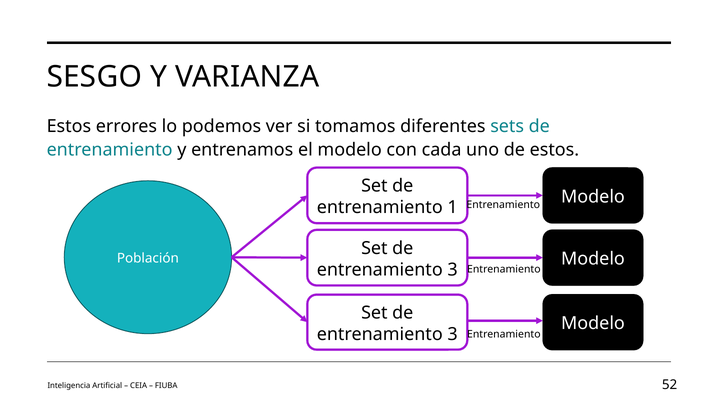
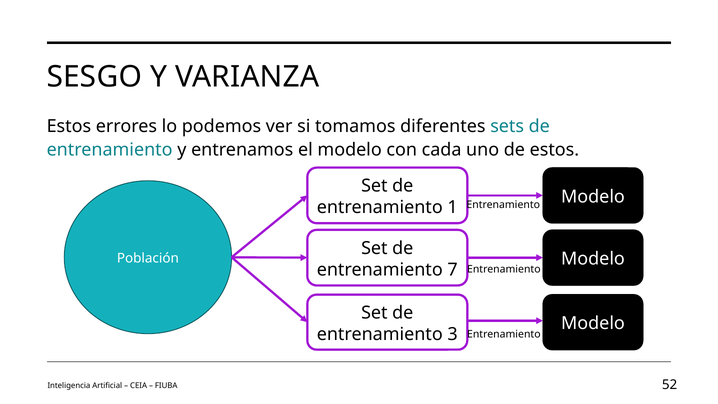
3 at (453, 270): 3 -> 7
